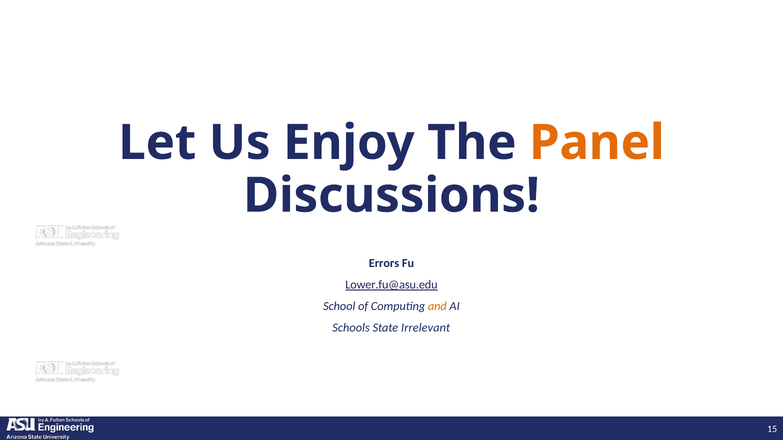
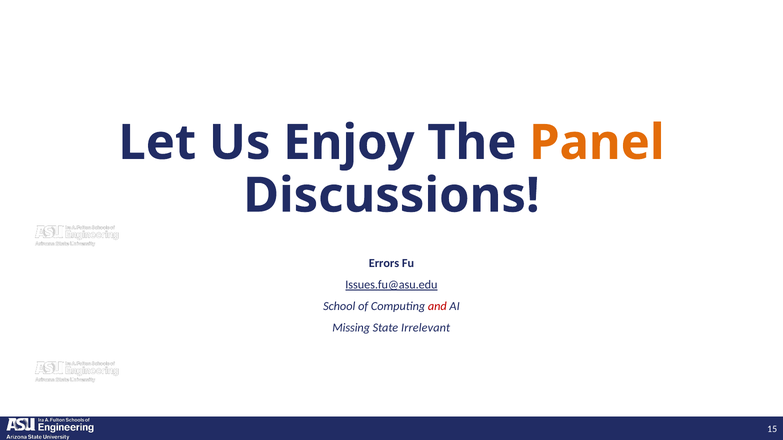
Lower.fu@asu.edu: Lower.fu@asu.edu -> Issues.fu@asu.edu
and colour: orange -> red
Schools: Schools -> Missing
